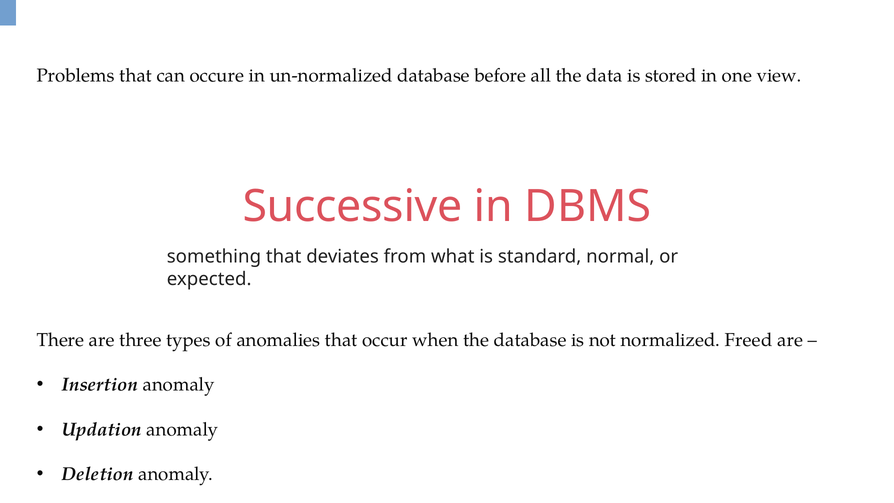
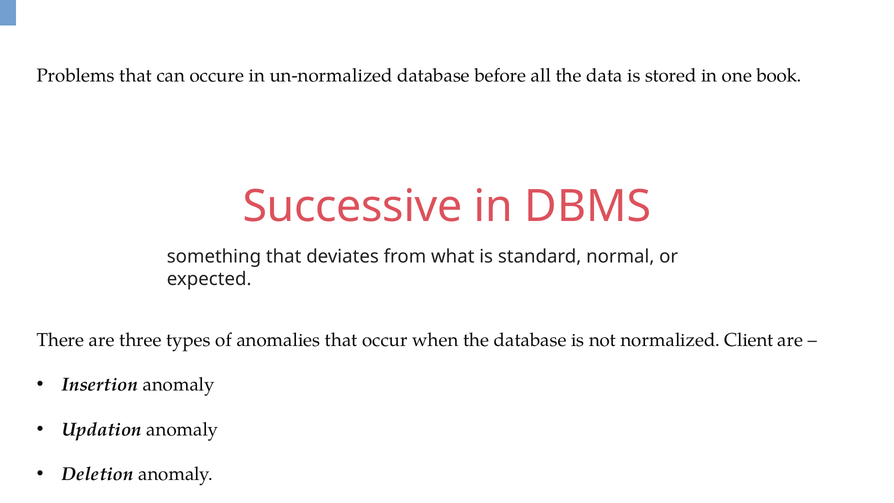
view: view -> book
Freed: Freed -> Client
